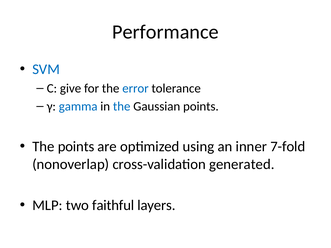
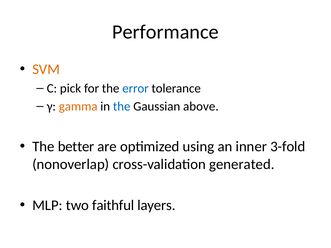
SVM colour: blue -> orange
give: give -> pick
gamma colour: blue -> orange
Gaussian points: points -> above
The points: points -> better
7-fold: 7-fold -> 3-fold
